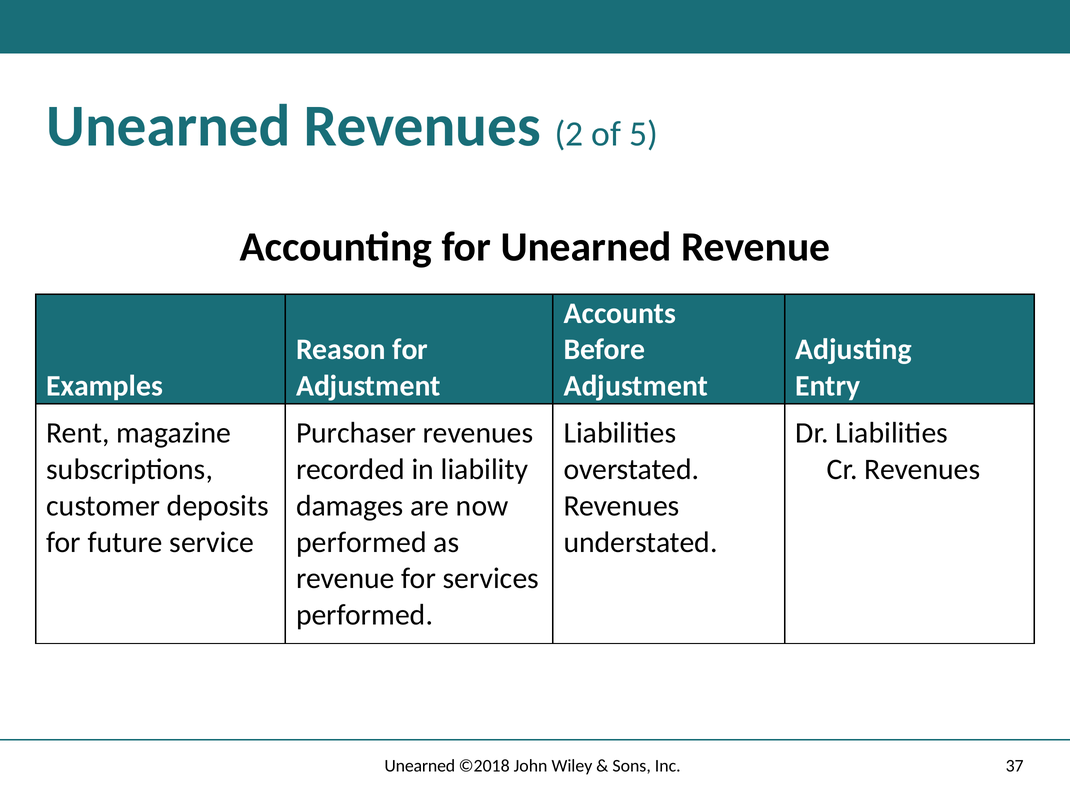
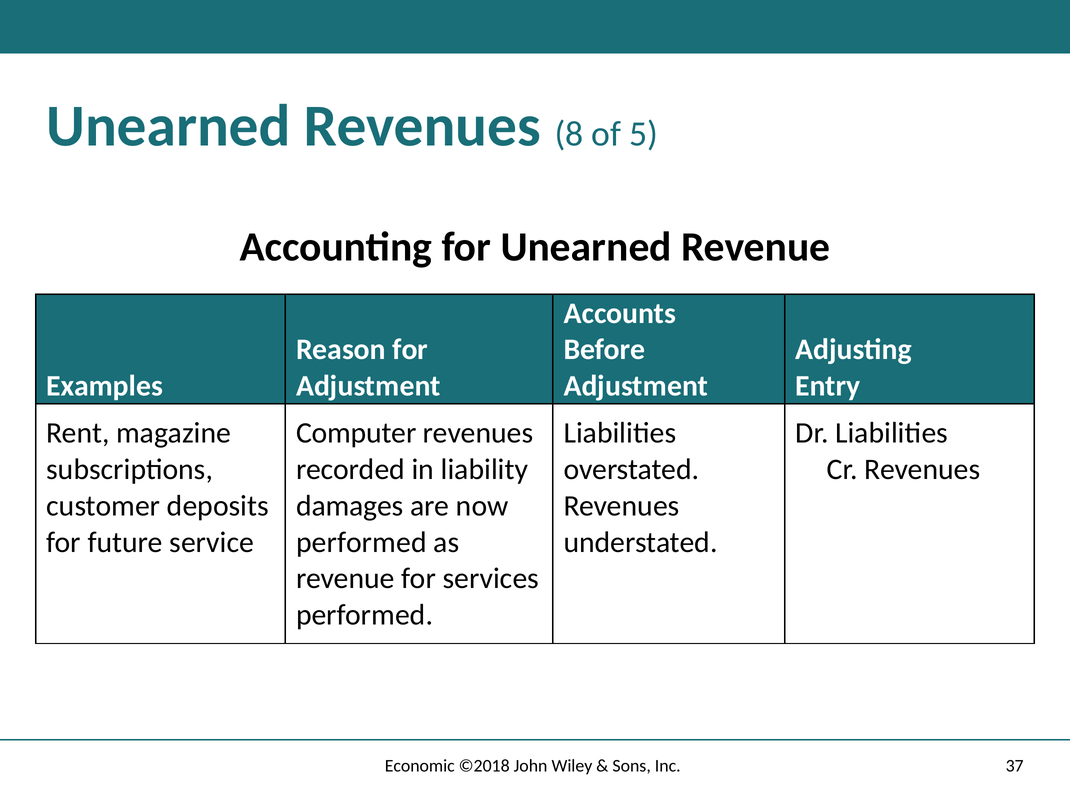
2: 2 -> 8
Purchaser: Purchaser -> Computer
Unearned at (420, 766): Unearned -> Economic
